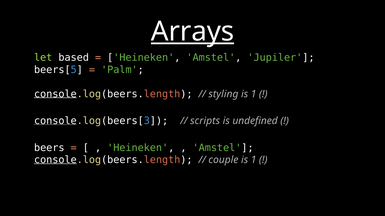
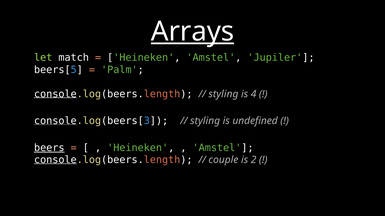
based: based -> match
1 at (254, 94): 1 -> 4
scripts at (205, 121): scripts -> styling
beers underline: none -> present
1 at (254, 160): 1 -> 2
